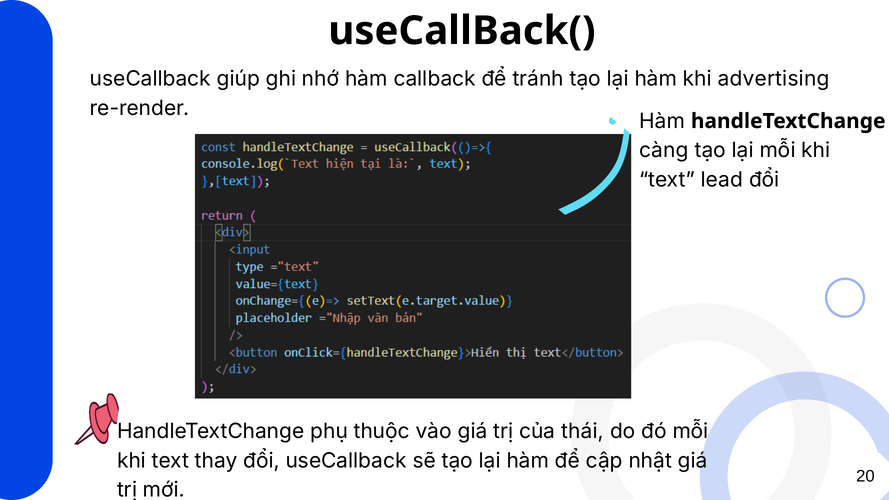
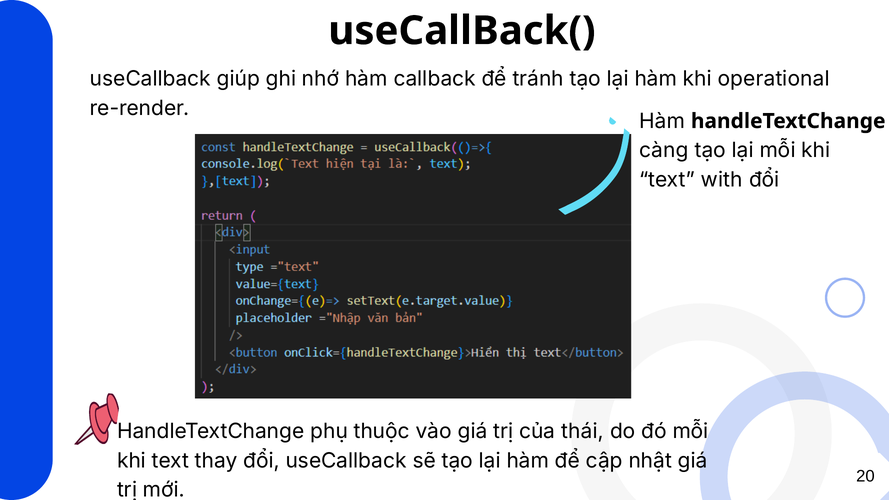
advertising: advertising -> operational
lead: lead -> with
